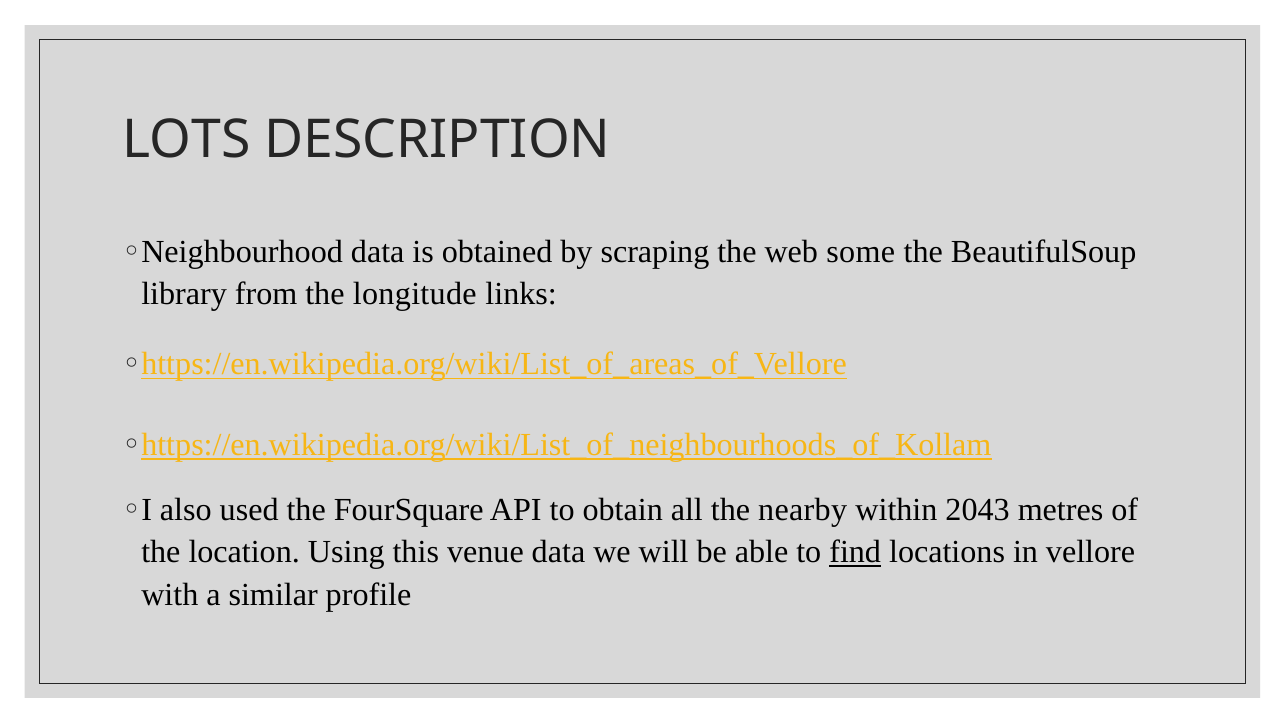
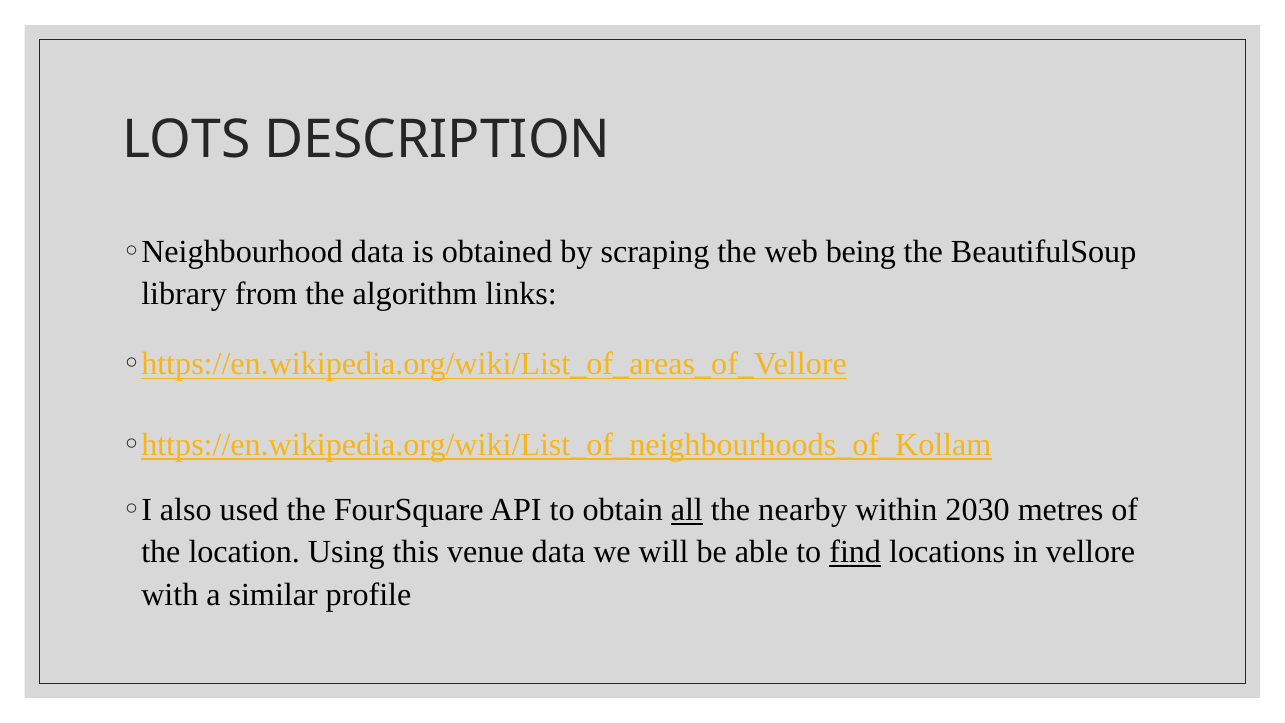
some: some -> being
longitude: longitude -> algorithm
all underline: none -> present
2043: 2043 -> 2030
